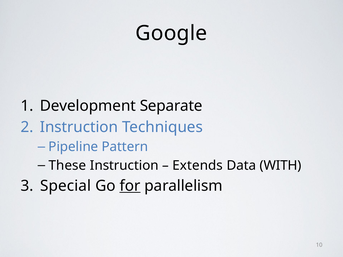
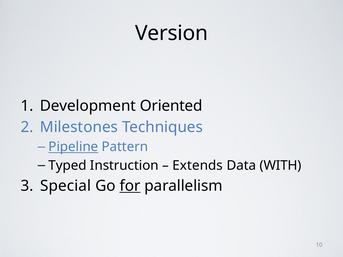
Google: Google -> Version
Separate: Separate -> Oriented
Instruction at (79, 127): Instruction -> Milestones
Pipeline underline: none -> present
These: These -> Typed
